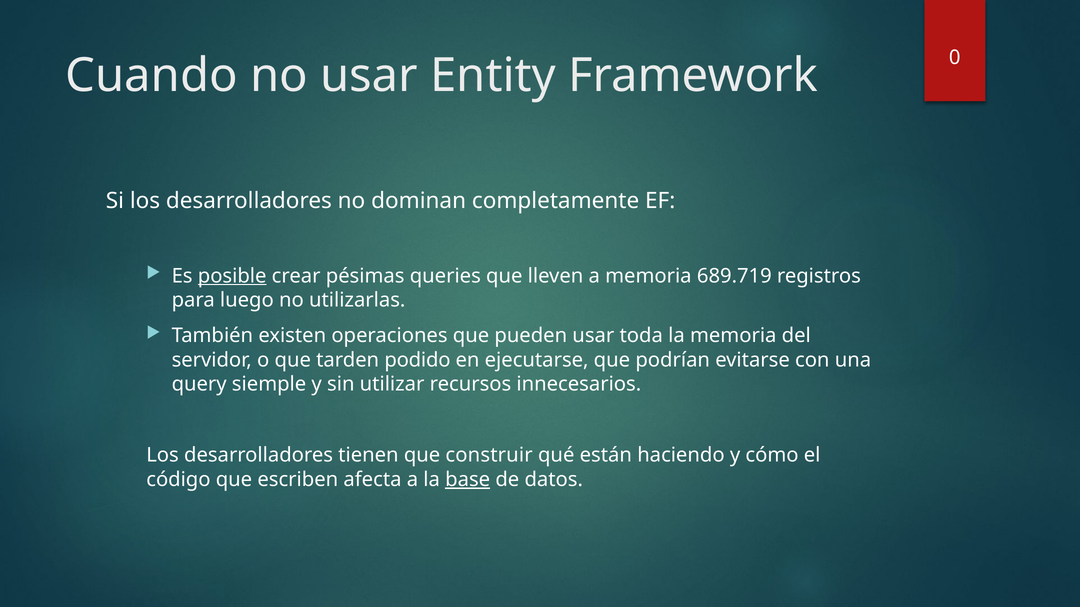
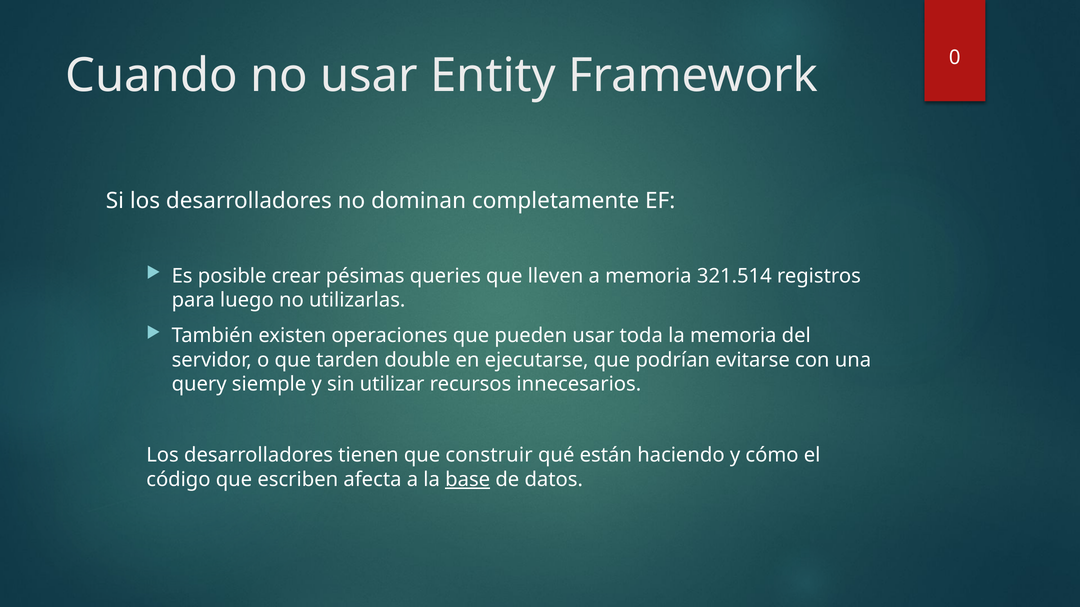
posible underline: present -> none
689.719: 689.719 -> 321.514
podido: podido -> double
